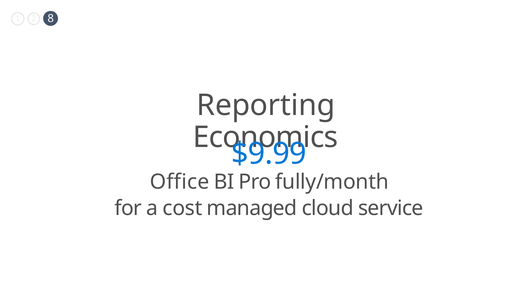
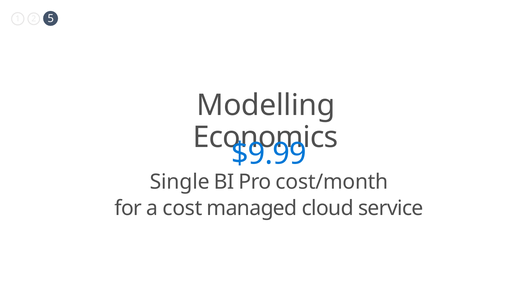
8: 8 -> 5
Reporting: Reporting -> Modelling
Office: Office -> Single
fully/month: fully/month -> cost/month
